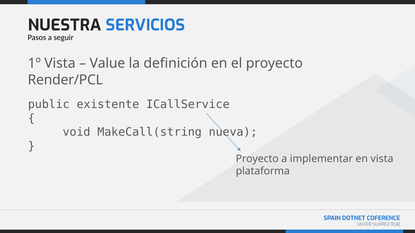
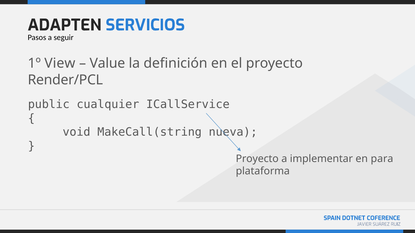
NUESTRA: NUESTRA -> ADAPTEN
1º Vista: Vista -> View
existente: existente -> cualquier
en vista: vista -> para
